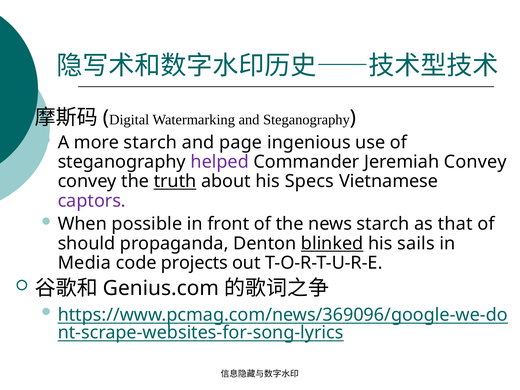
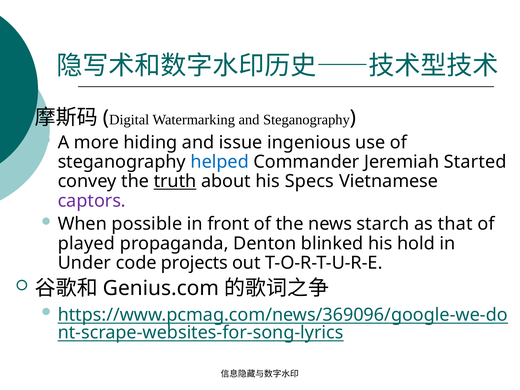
more starch: starch -> hiding
page: page -> issue
helped colour: purple -> blue
Jeremiah Convey: Convey -> Started
should: should -> played
blinked underline: present -> none
sails: sails -> hold
Media: Media -> Under
